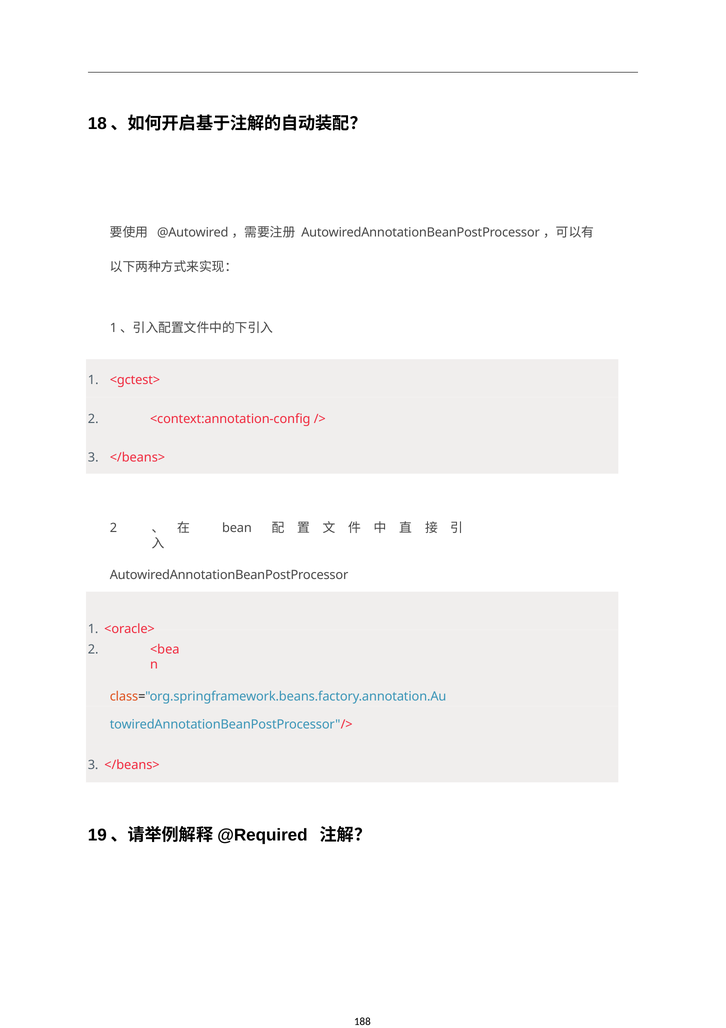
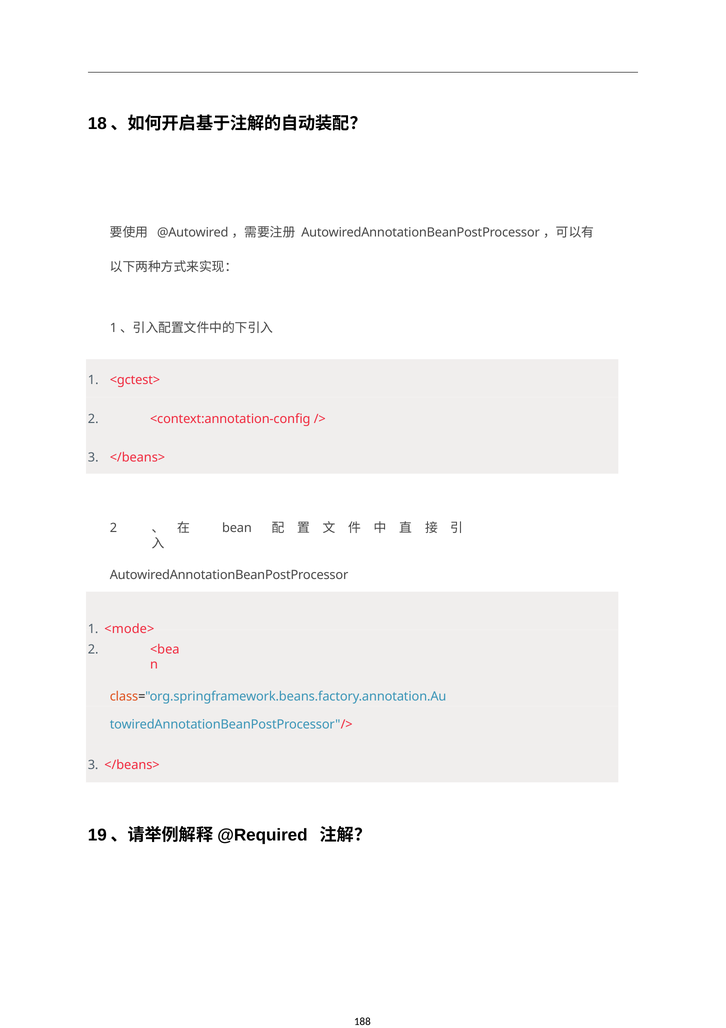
<oracle>: <oracle> -> <mode>
